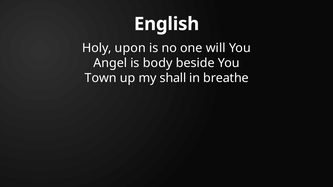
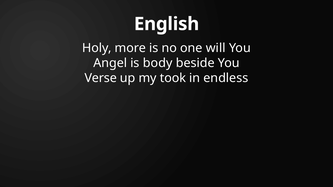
upon: upon -> more
Town: Town -> Verse
shall: shall -> took
breathe: breathe -> endless
